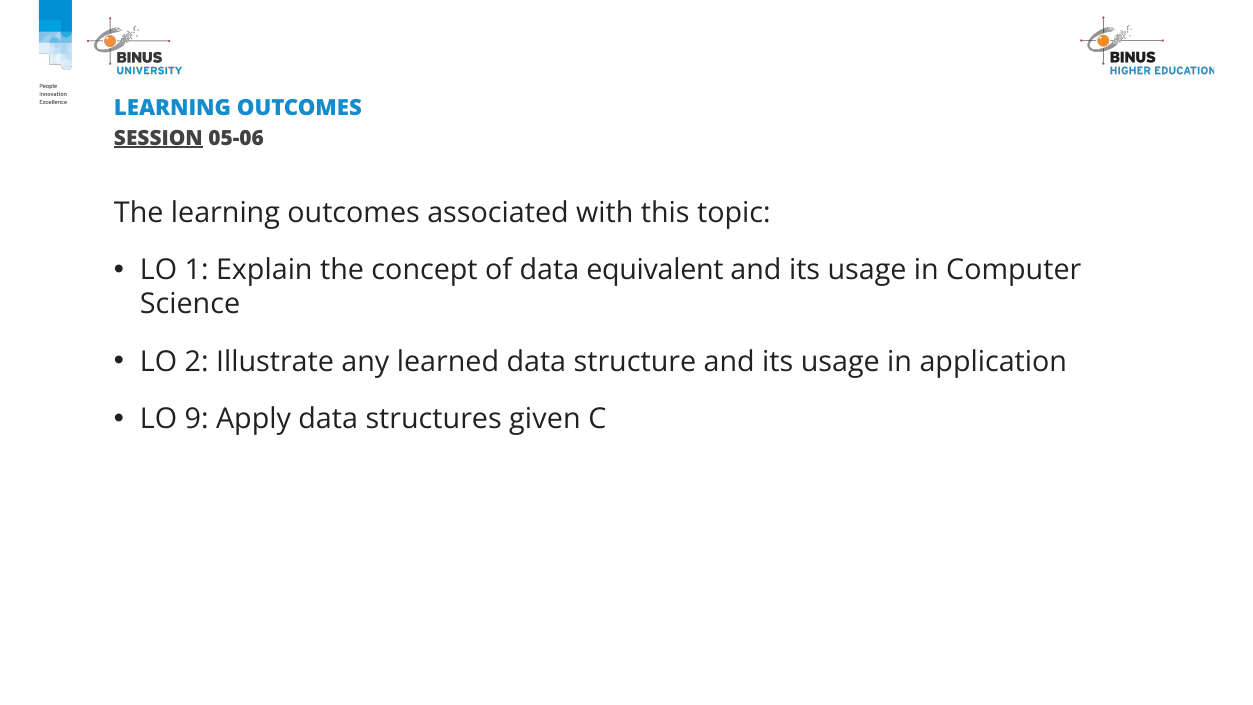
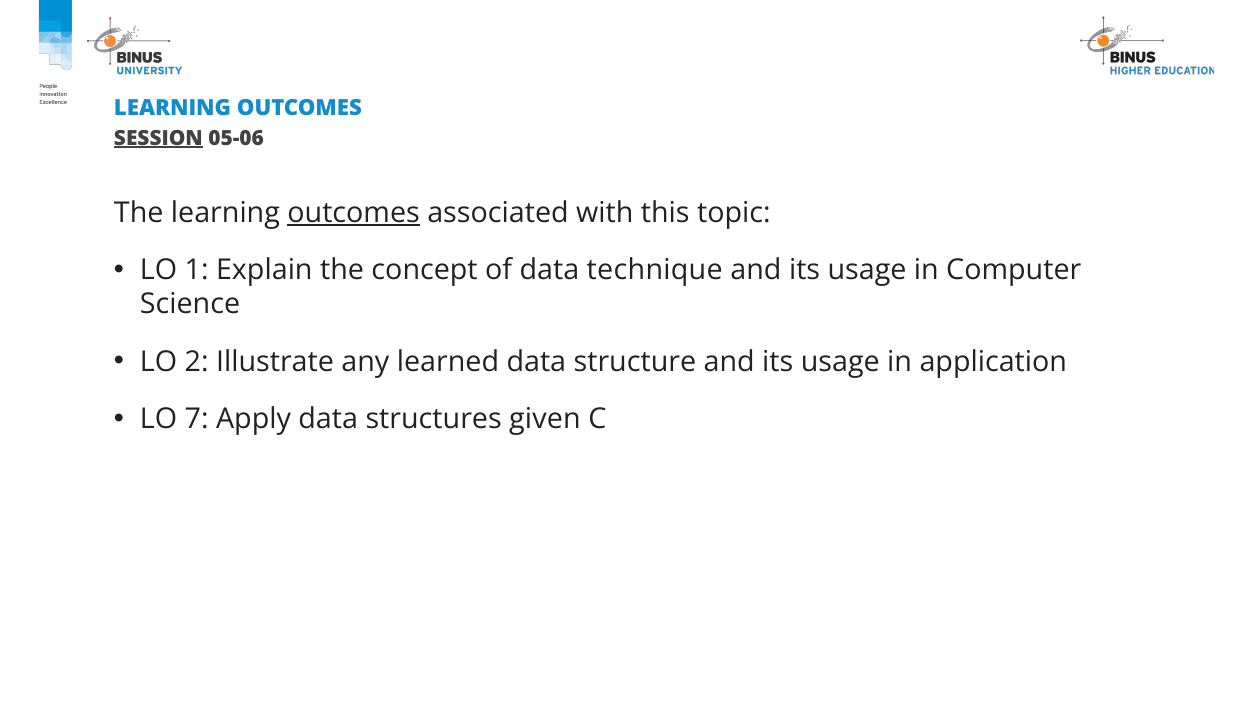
outcomes at (354, 213) underline: none -> present
equivalent: equivalent -> technique
9: 9 -> 7
